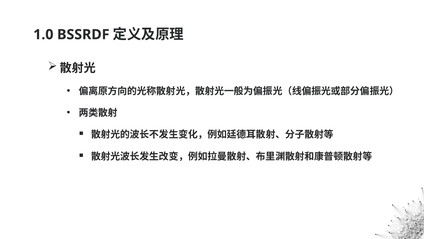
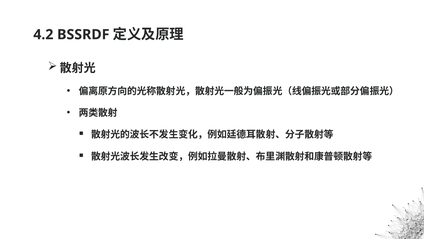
1.0: 1.0 -> 4.2
